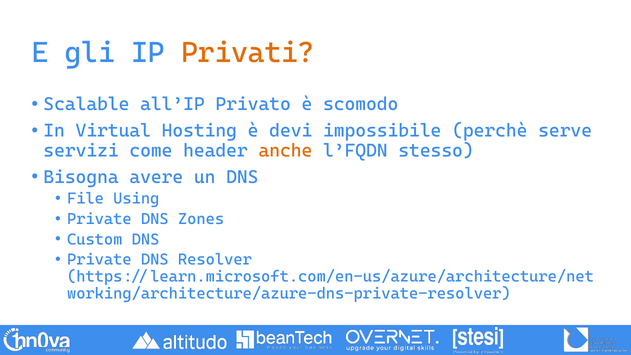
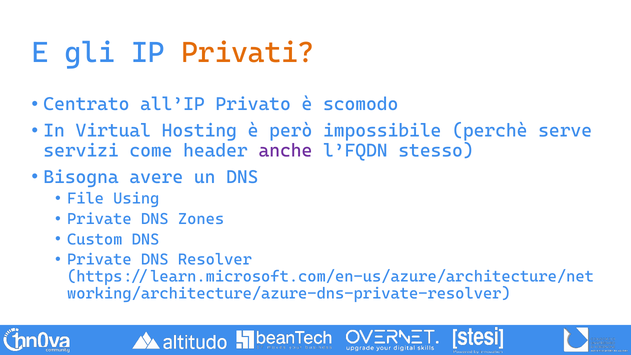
Scalable: Scalable -> Centrato
devi: devi -> però
anche colour: orange -> purple
